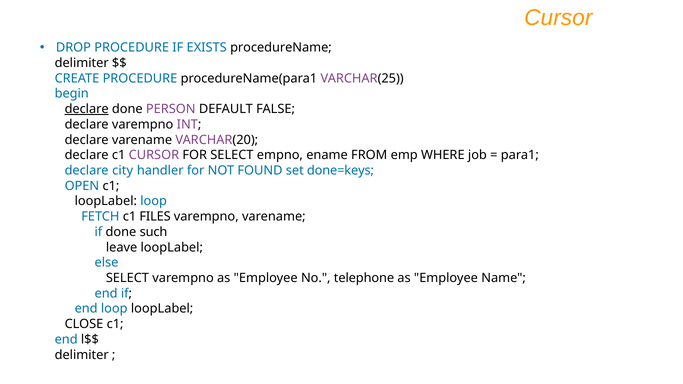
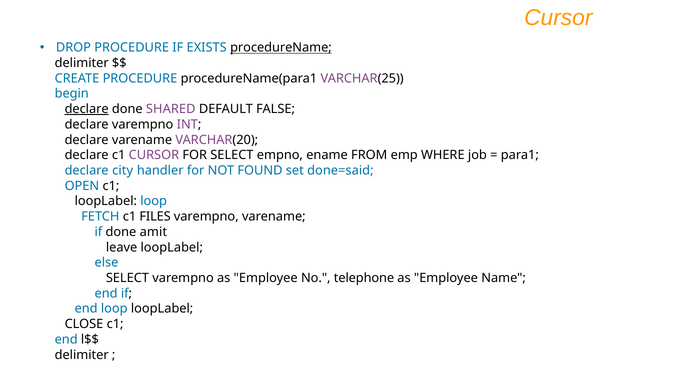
procedureName underline: none -> present
PERSON: PERSON -> SHARED
done=keys: done=keys -> done=said
such: such -> amit
